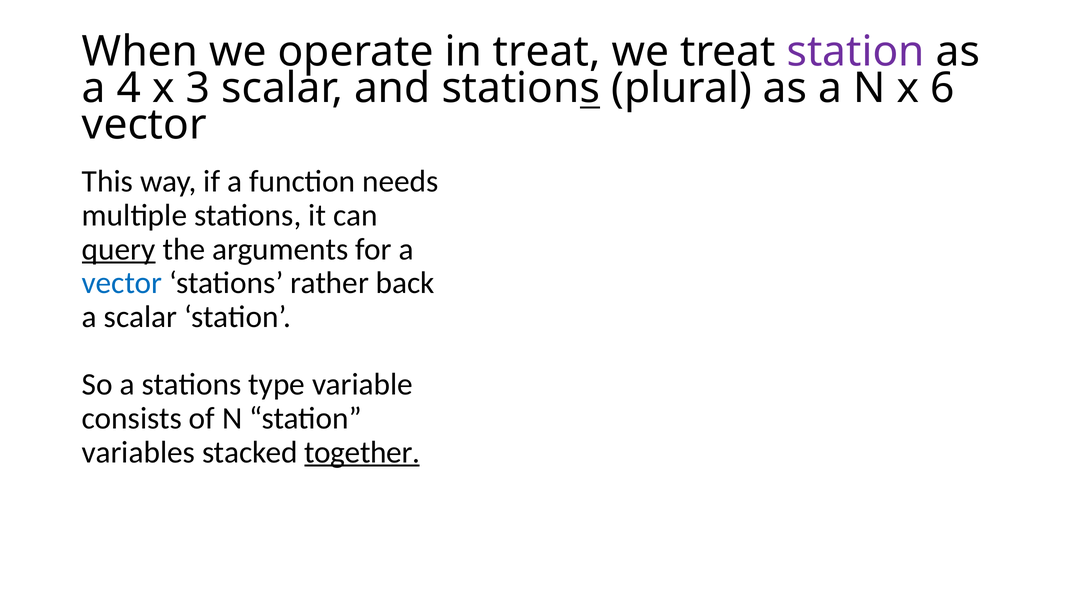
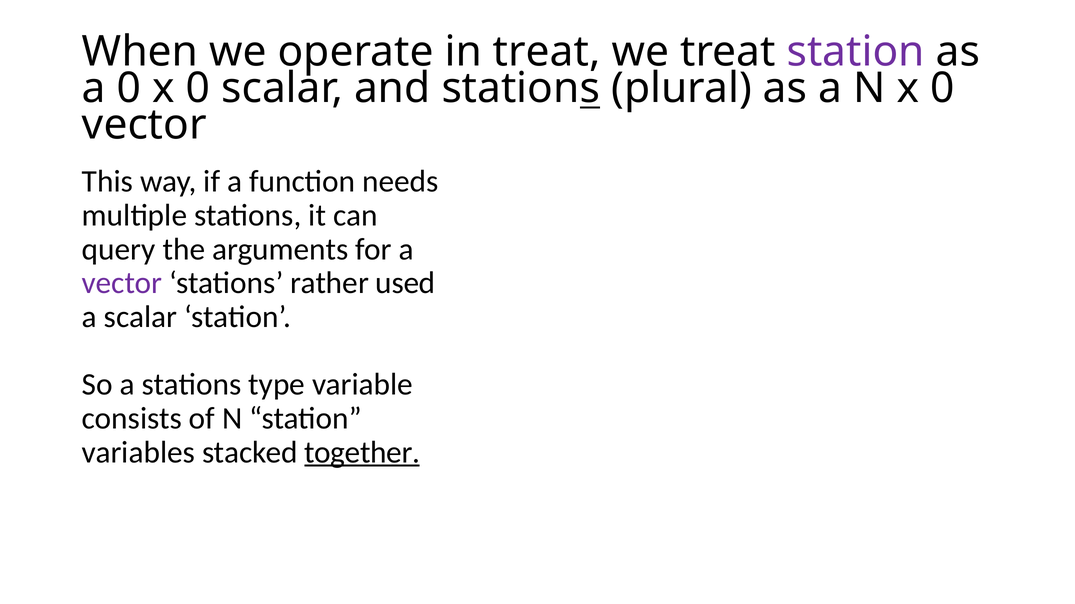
a 4: 4 -> 0
3 at (198, 88): 3 -> 0
N x 6: 6 -> 0
query underline: present -> none
vector at (122, 283) colour: blue -> purple
back: back -> used
